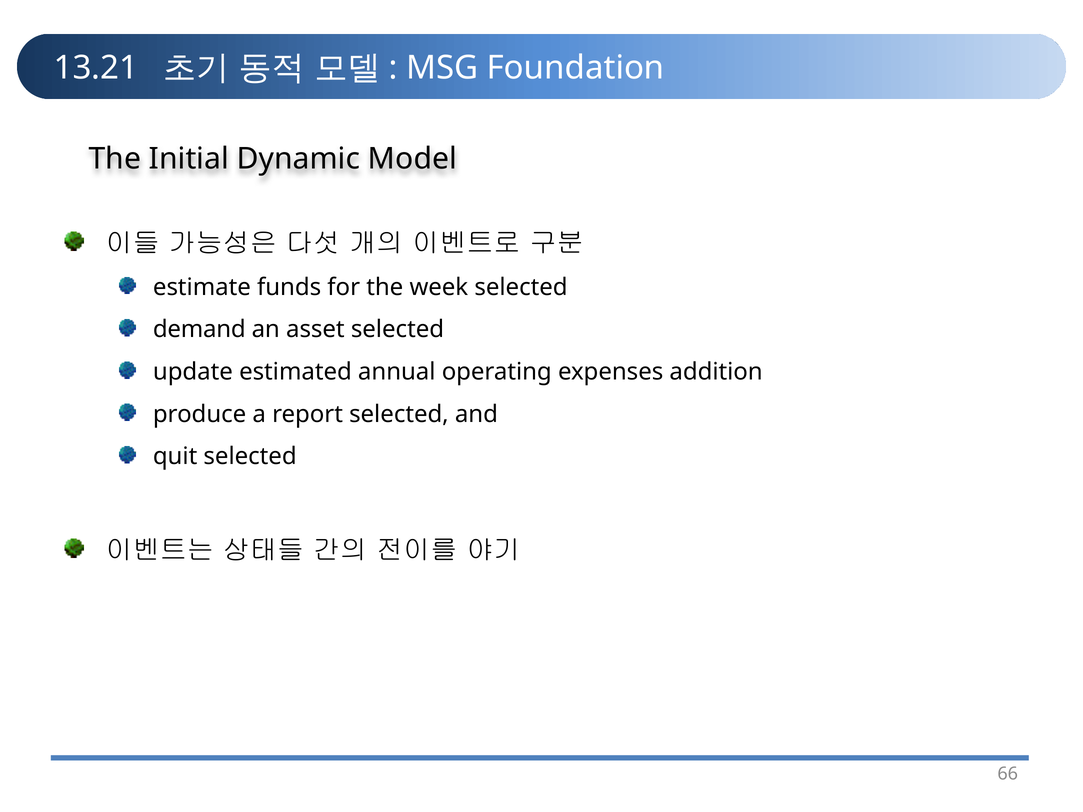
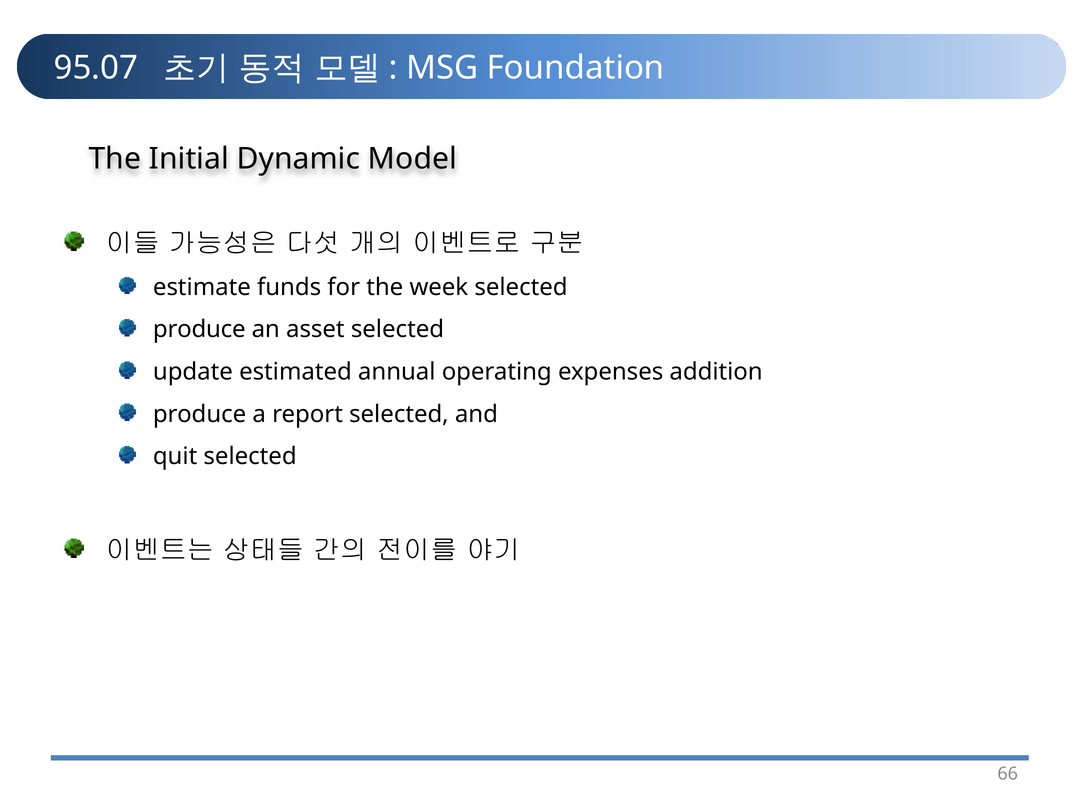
13.21: 13.21 -> 95.07
demand at (199, 330): demand -> produce
